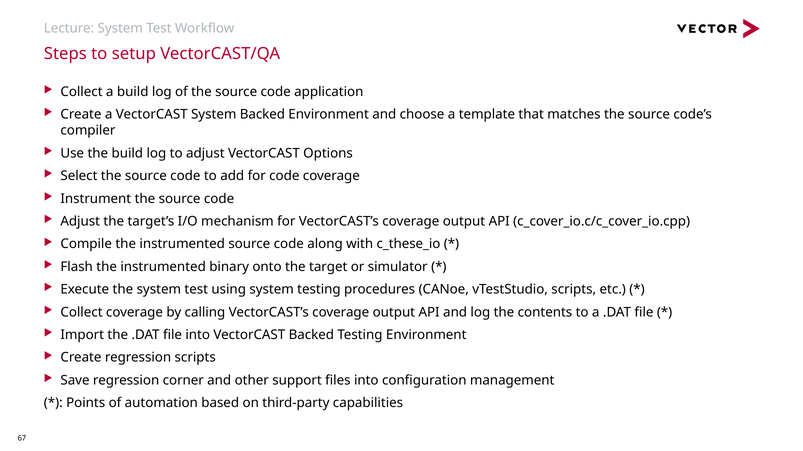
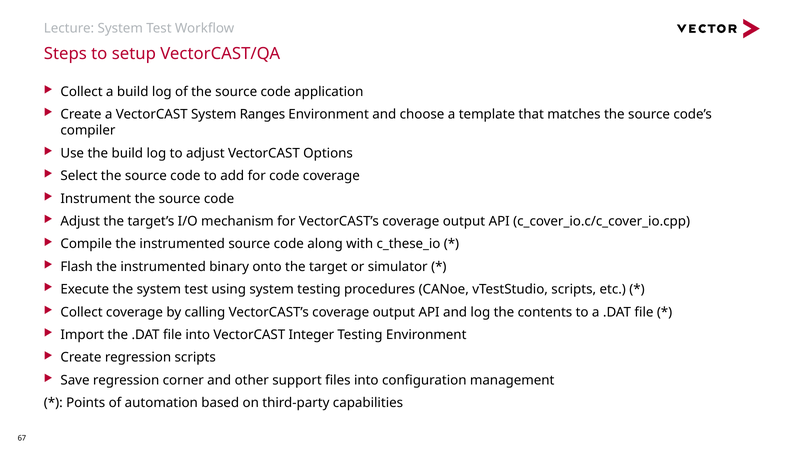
System Backed: Backed -> Ranges
VectorCAST Backed: Backed -> Integer
